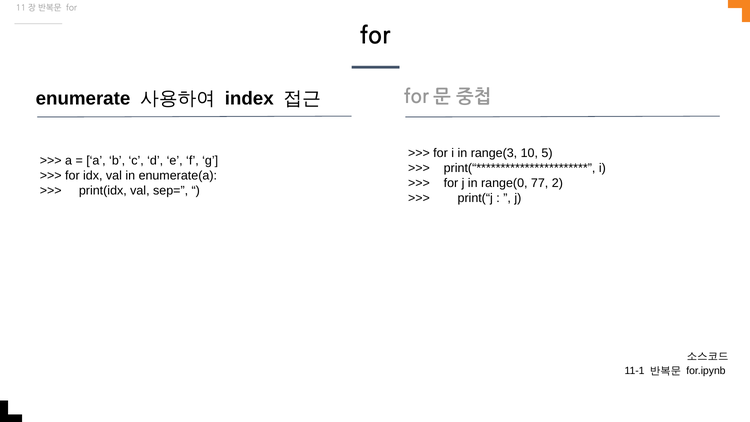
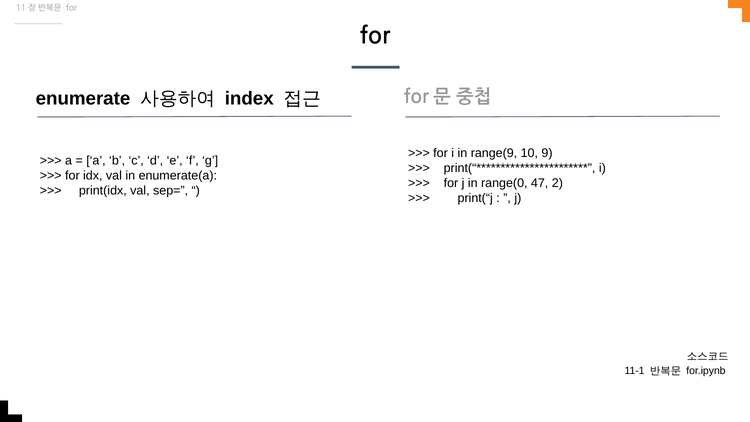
range(3: range(3 -> range(9
5: 5 -> 9
77: 77 -> 47
